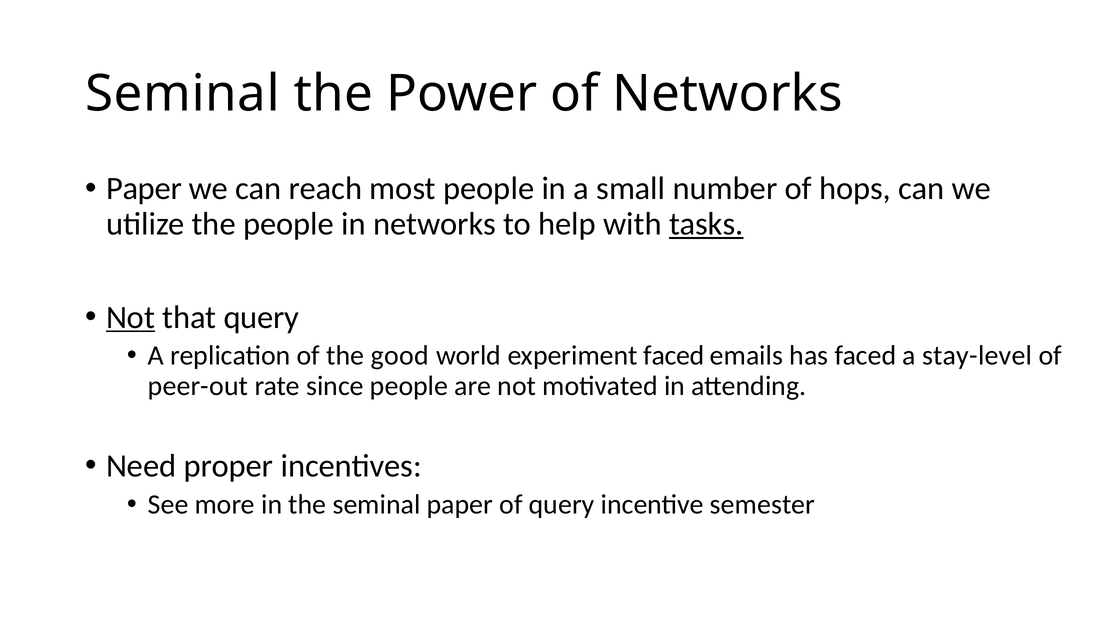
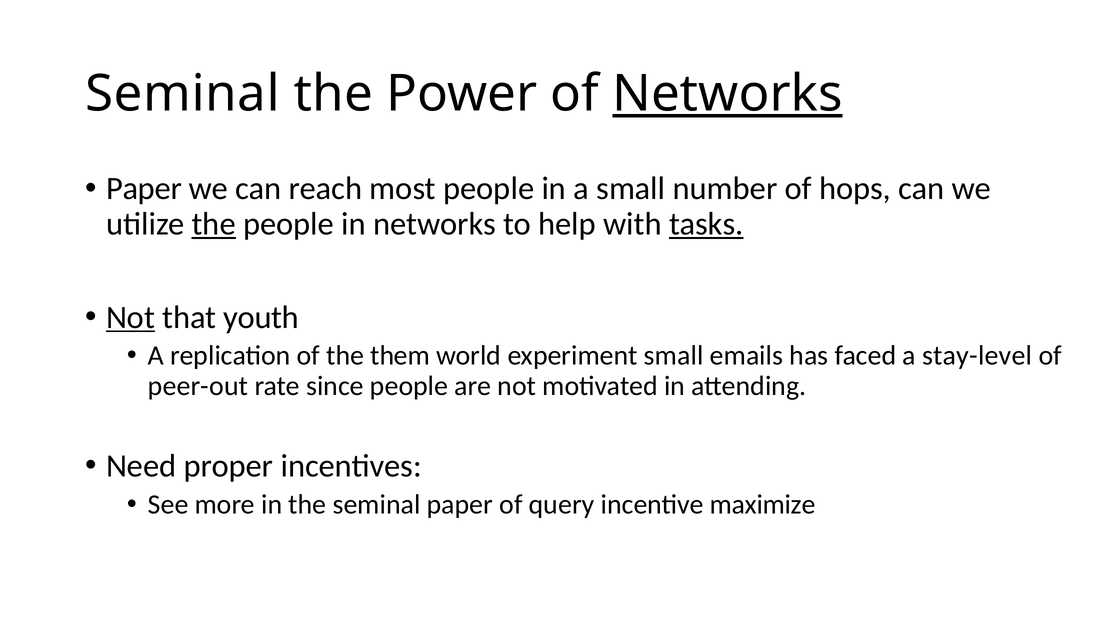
Networks at (727, 94) underline: none -> present
the at (214, 224) underline: none -> present
that query: query -> youth
good: good -> them
experiment faced: faced -> small
semester: semester -> maximize
